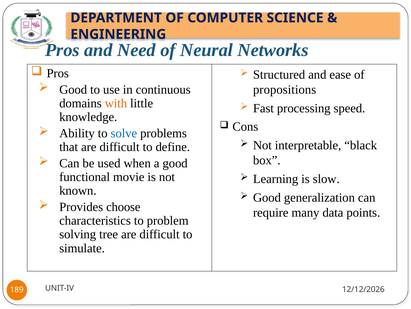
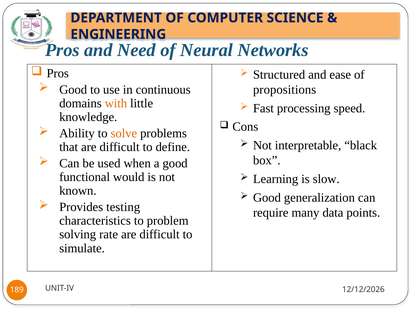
solve colour: blue -> orange
movie: movie -> would
choose: choose -> testing
tree: tree -> rate
